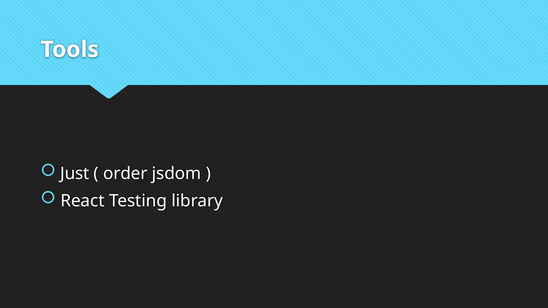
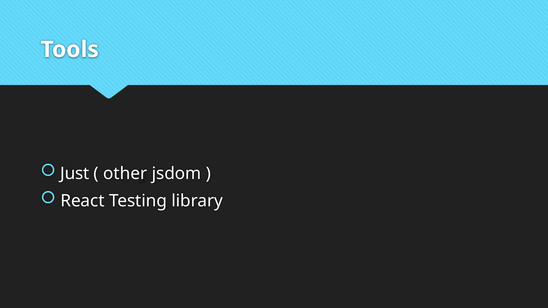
order: order -> other
